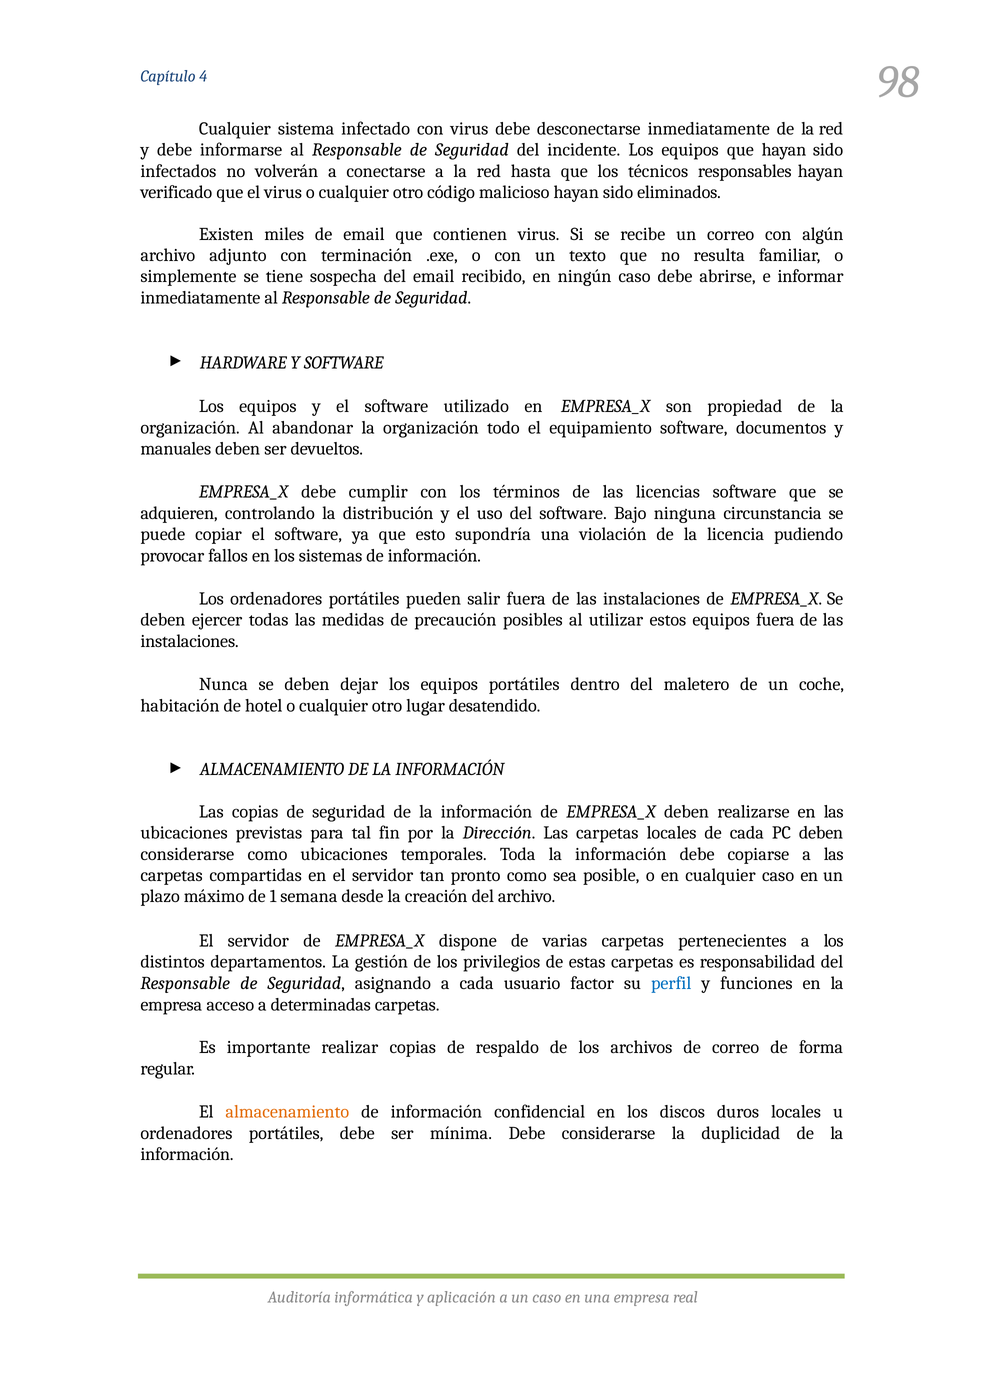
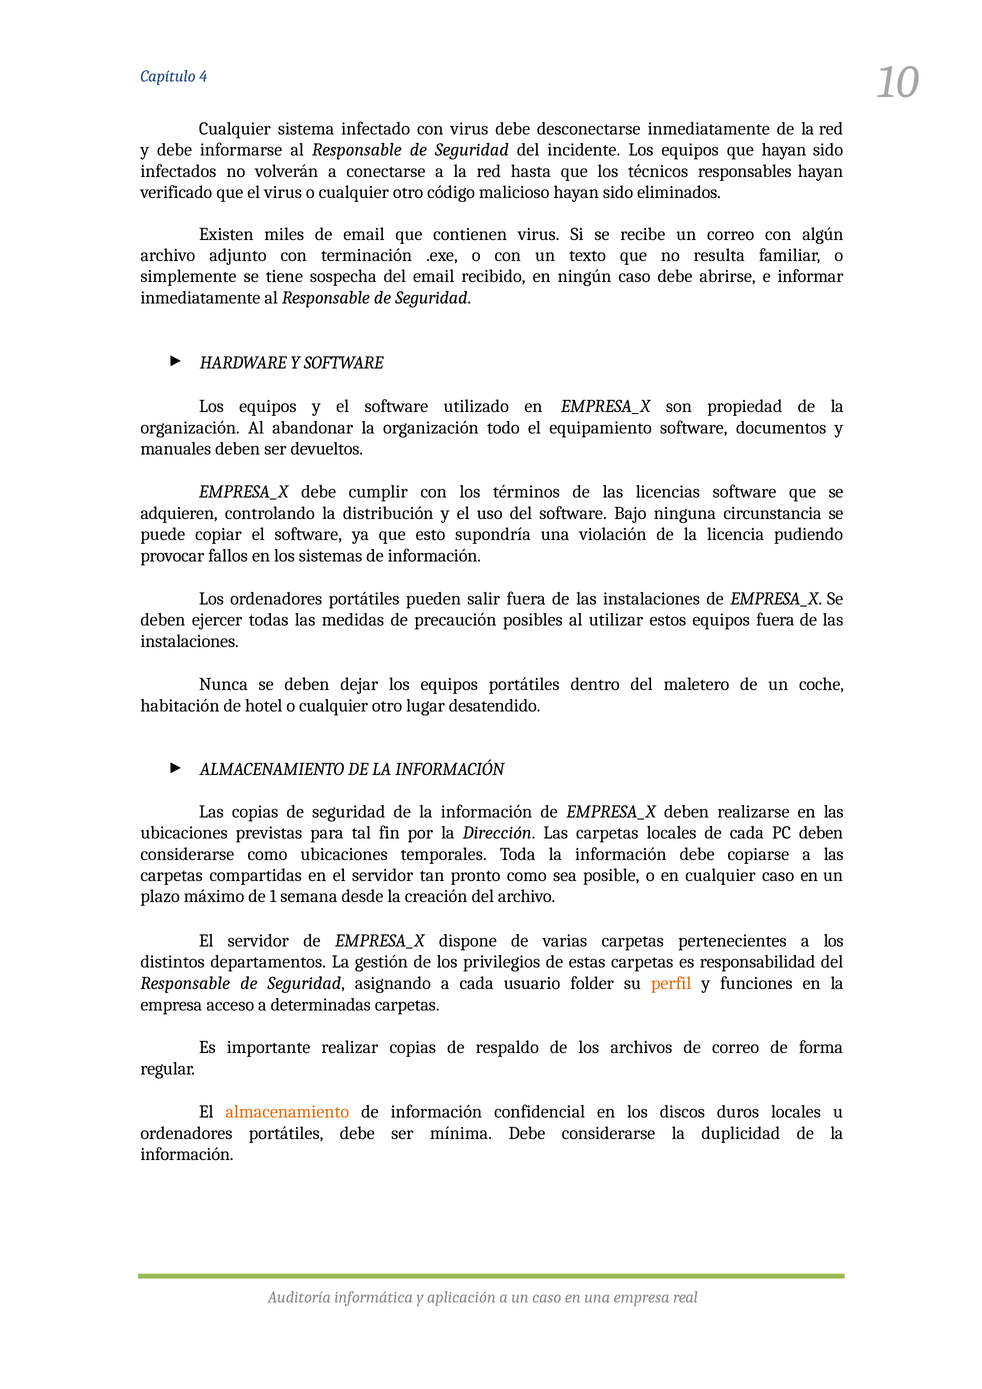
98: 98 -> 10
factor: factor -> folder
perfil colour: blue -> orange
